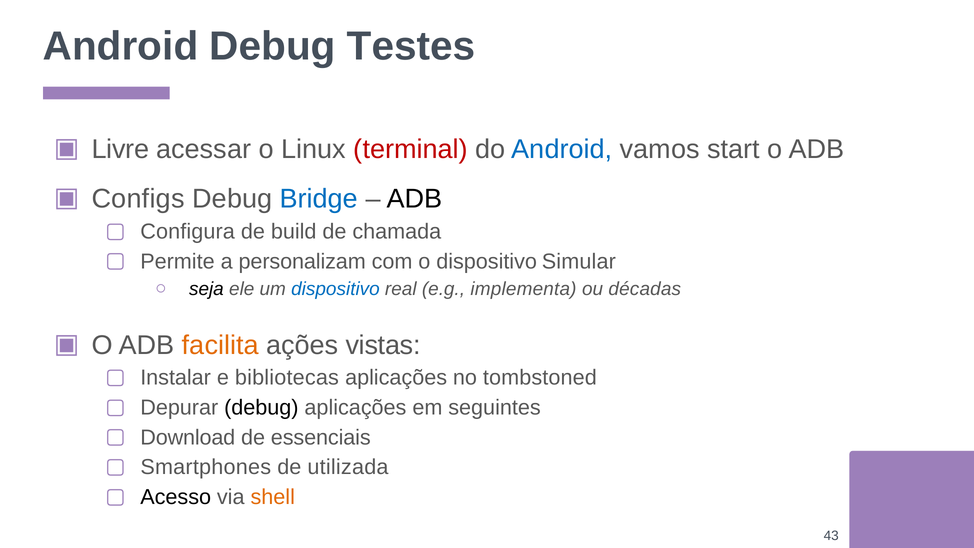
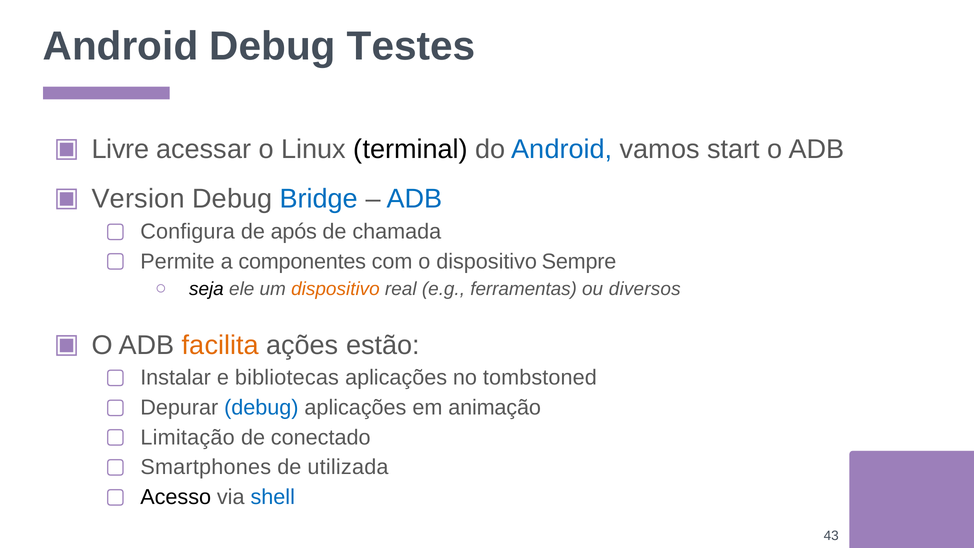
terminal colour: red -> black
Configs: Configs -> Version
ADB at (414, 199) colour: black -> blue
build: build -> após
personalizam: personalizam -> componentes
Simular: Simular -> Sempre
dispositivo at (335, 289) colour: blue -> orange
implementa: implementa -> ferramentas
décadas: décadas -> diversos
vistas: vistas -> estão
debug at (261, 408) colour: black -> blue
seguintes: seguintes -> animação
Download: Download -> Limitação
essenciais: essenciais -> conectado
shell colour: orange -> blue
